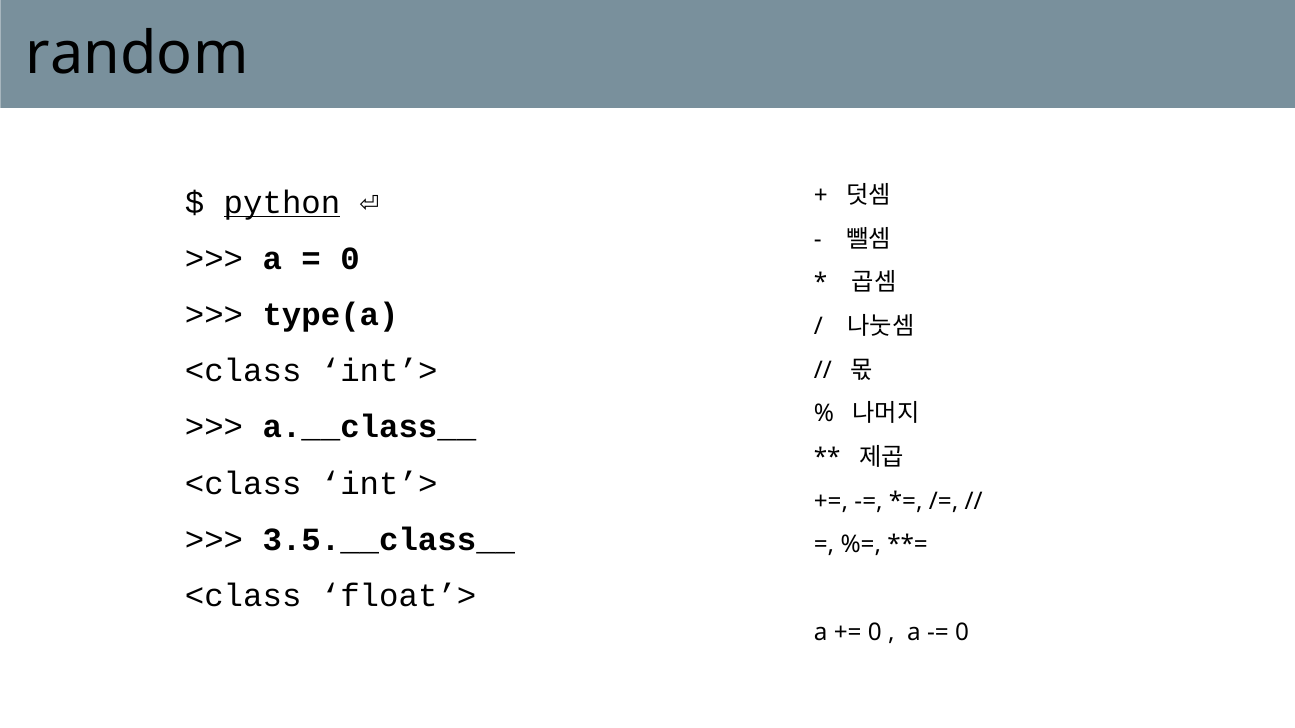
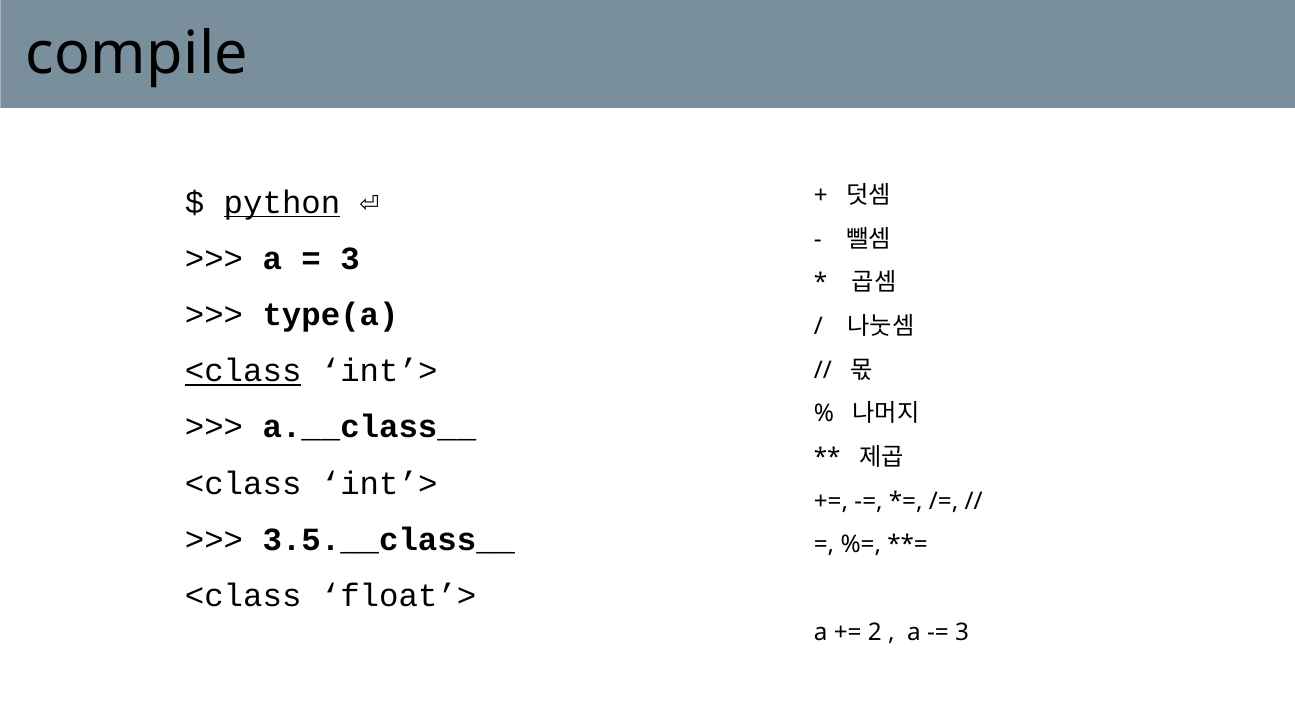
random: random -> compile
0 at (350, 259): 0 -> 3
<class at (243, 371) underline: none -> present
0 at (875, 633): 0 -> 2
0 at (962, 633): 0 -> 3
